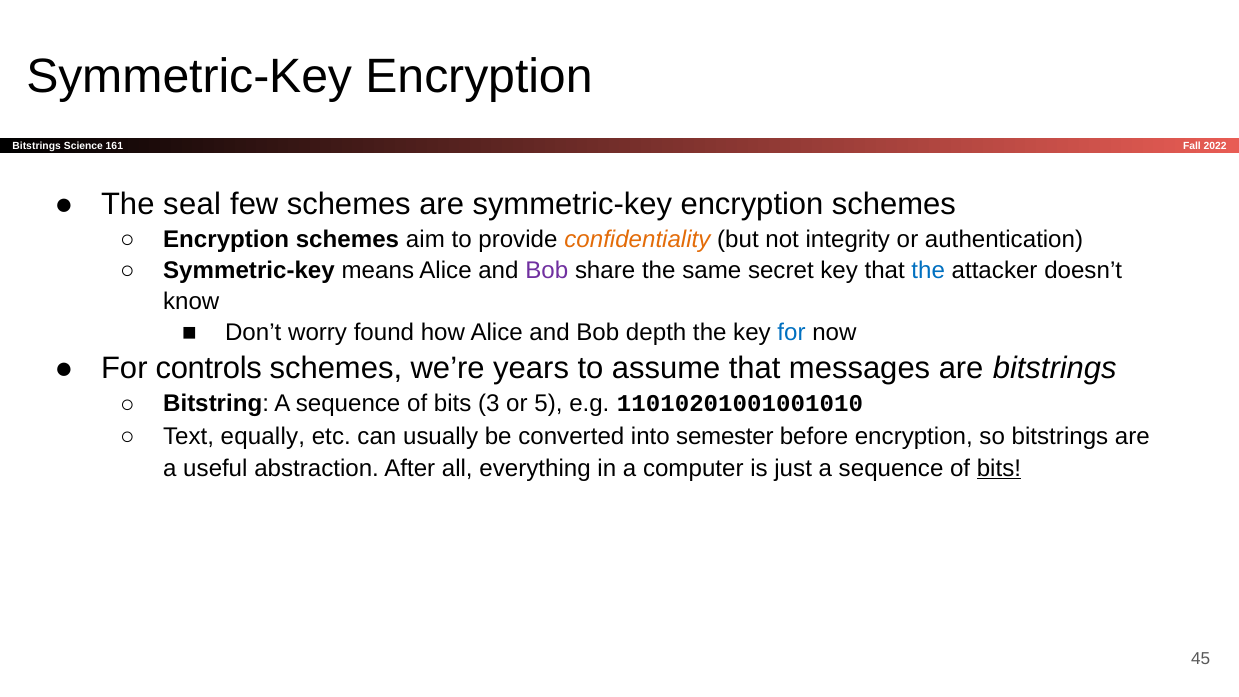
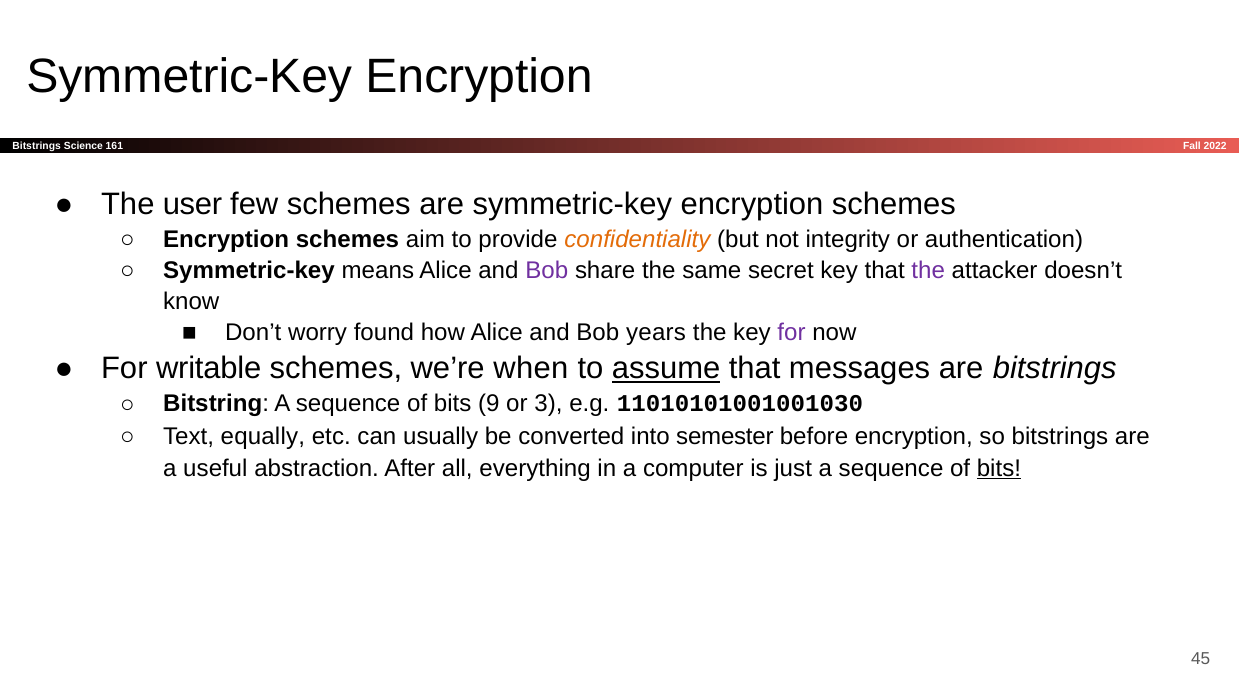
seal: seal -> user
the at (928, 270) colour: blue -> purple
depth: depth -> years
for at (792, 333) colour: blue -> purple
controls: controls -> writable
years: years -> when
assume underline: none -> present
3: 3 -> 9
5: 5 -> 3
11010201001001010: 11010201001001010 -> 11010101001001030
